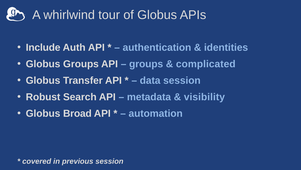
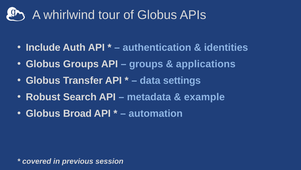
complicated: complicated -> applications
data session: session -> settings
visibility: visibility -> example
